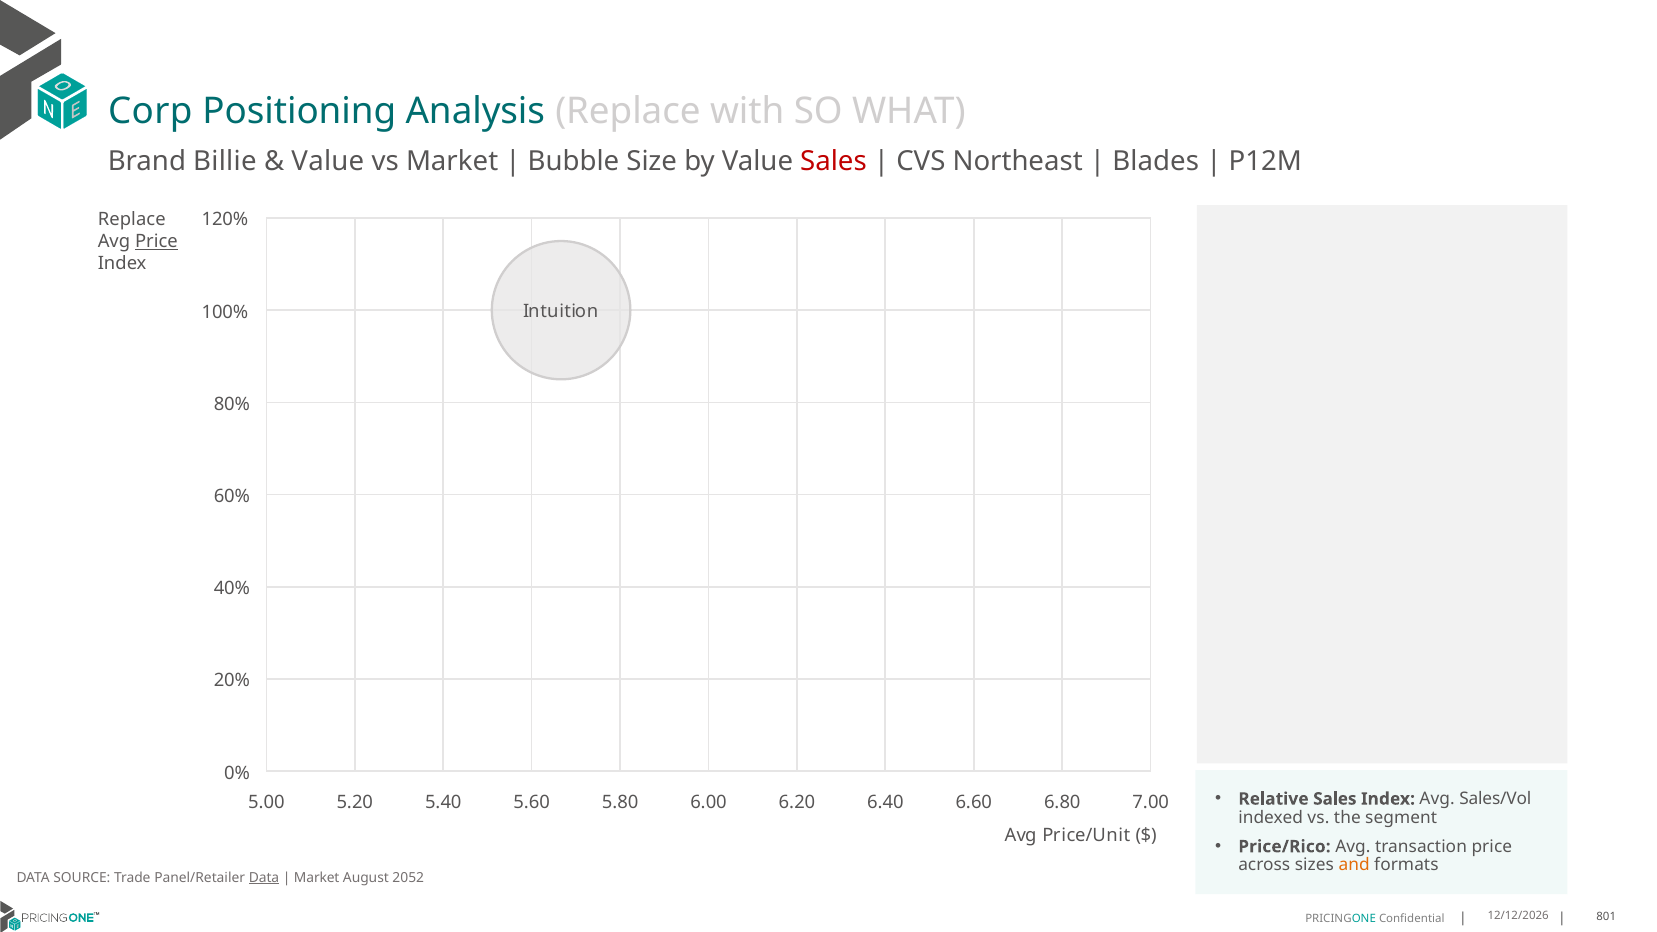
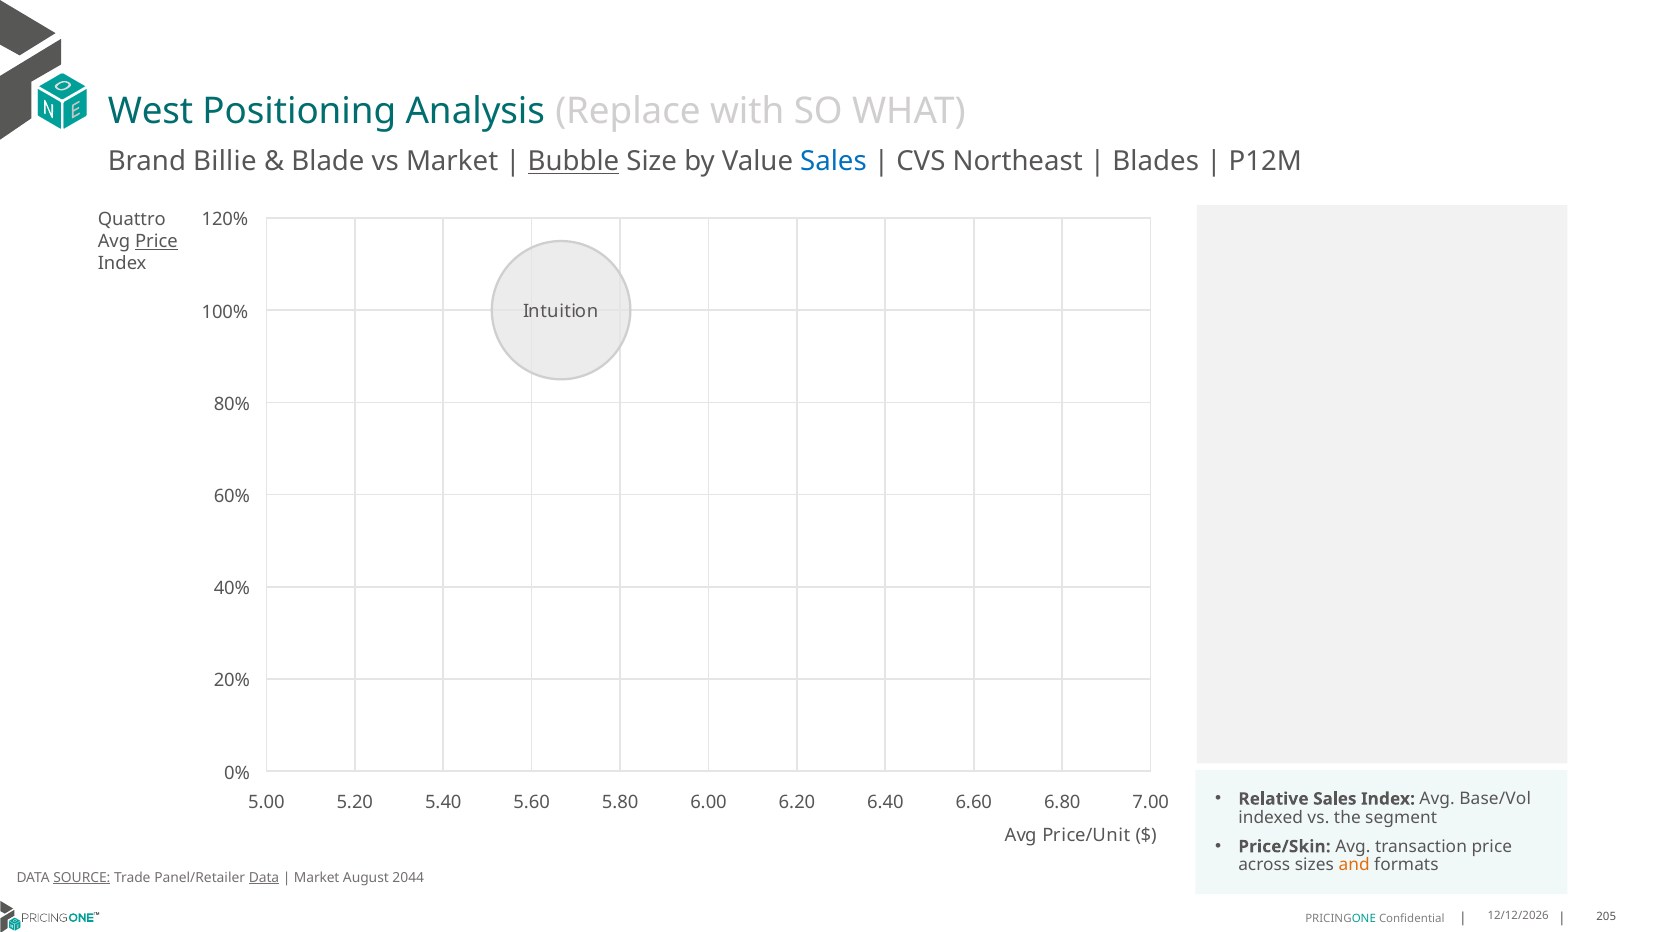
Corp: Corp -> West
Value at (328, 162): Value -> Blade
Bubble underline: none -> present
Sales at (833, 162) colour: red -> blue
Replace at (132, 219): Replace -> Quattro
Sales/Vol: Sales/Vol -> Base/Vol
Price/Rico: Price/Rico -> Price/Skin
SOURCE underline: none -> present
2052: 2052 -> 2044
801: 801 -> 205
